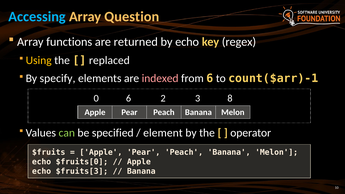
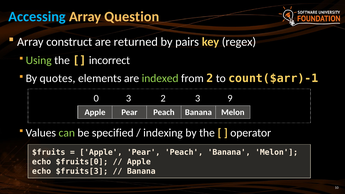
functions: functions -> construct
by echo: echo -> pairs
Using colour: yellow -> light green
replaced: replaced -> incorrect
specify: specify -> quotes
indexed colour: pink -> light green
from 6: 6 -> 2
0 6: 6 -> 3
8: 8 -> 9
element: element -> indexing
